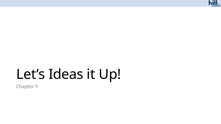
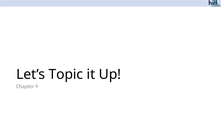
Ideas: Ideas -> Topic
